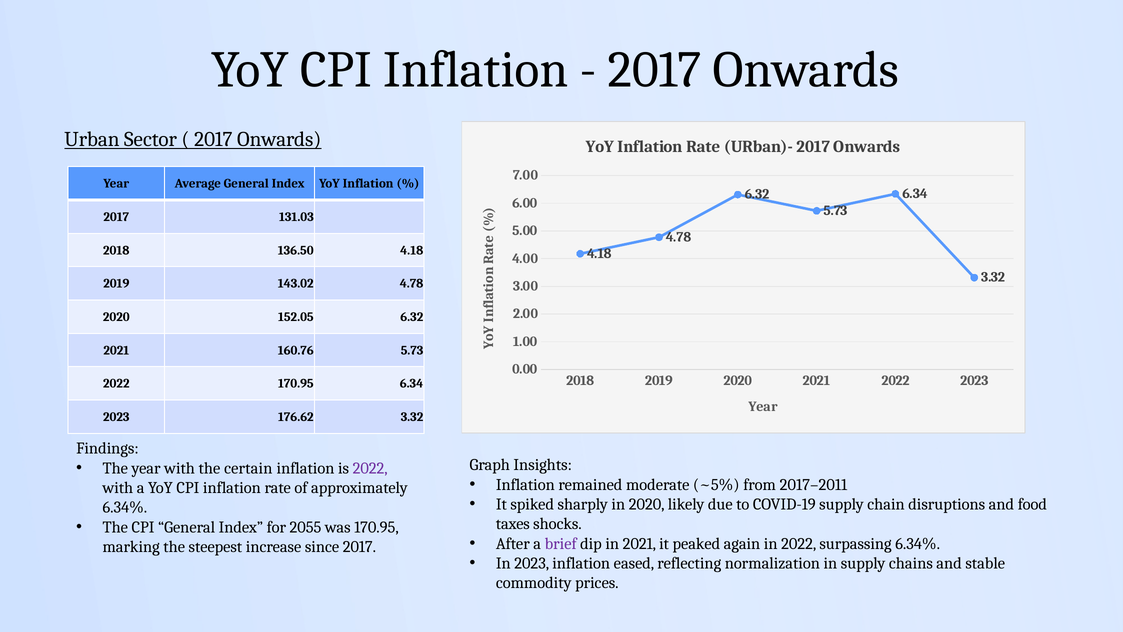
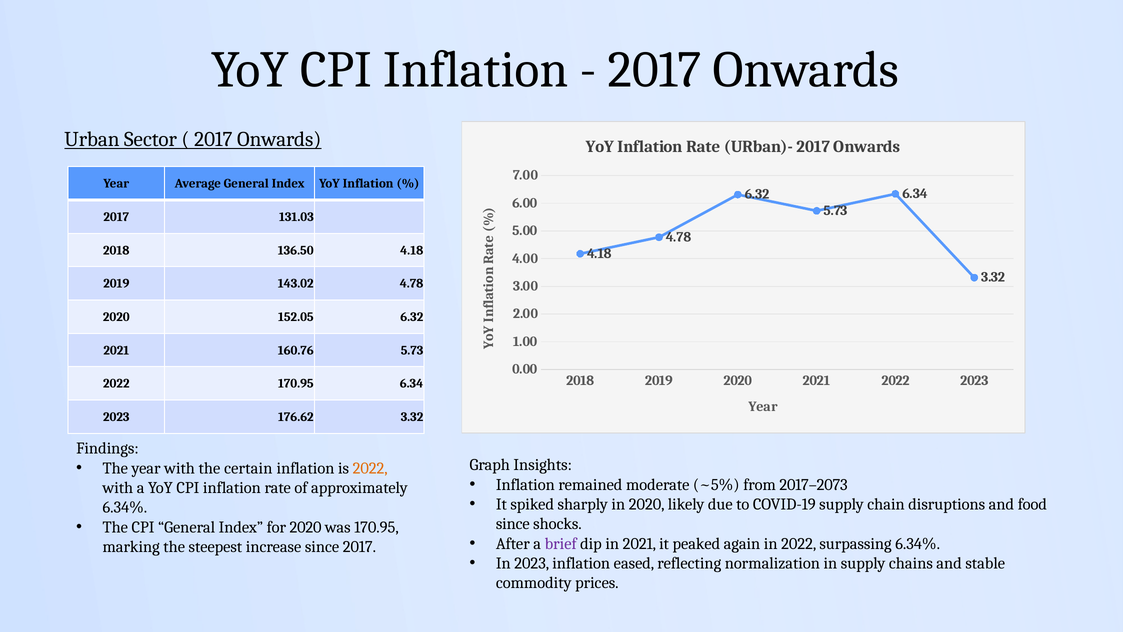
2022 at (370, 468) colour: purple -> orange
2017–2011: 2017–2011 -> 2017–2073
taxes at (513, 524): taxes -> since
for 2055: 2055 -> 2020
